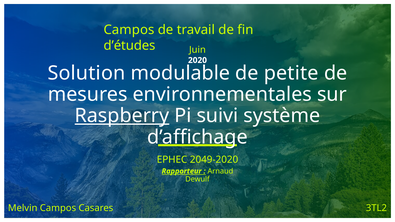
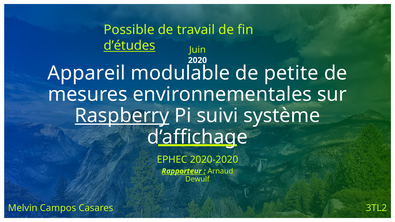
Campos at (129, 30): Campos -> Possible
d’études underline: none -> present
Solution: Solution -> Appareil
2049-2020: 2049-2020 -> 2020-2020
